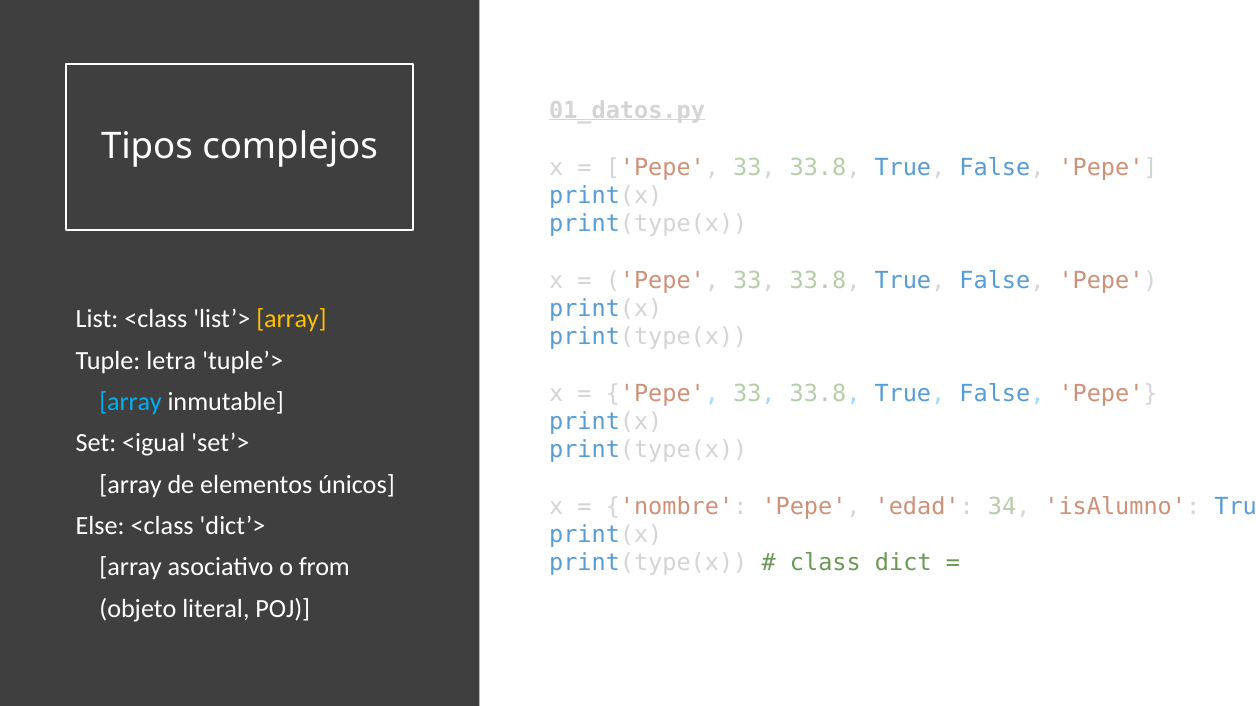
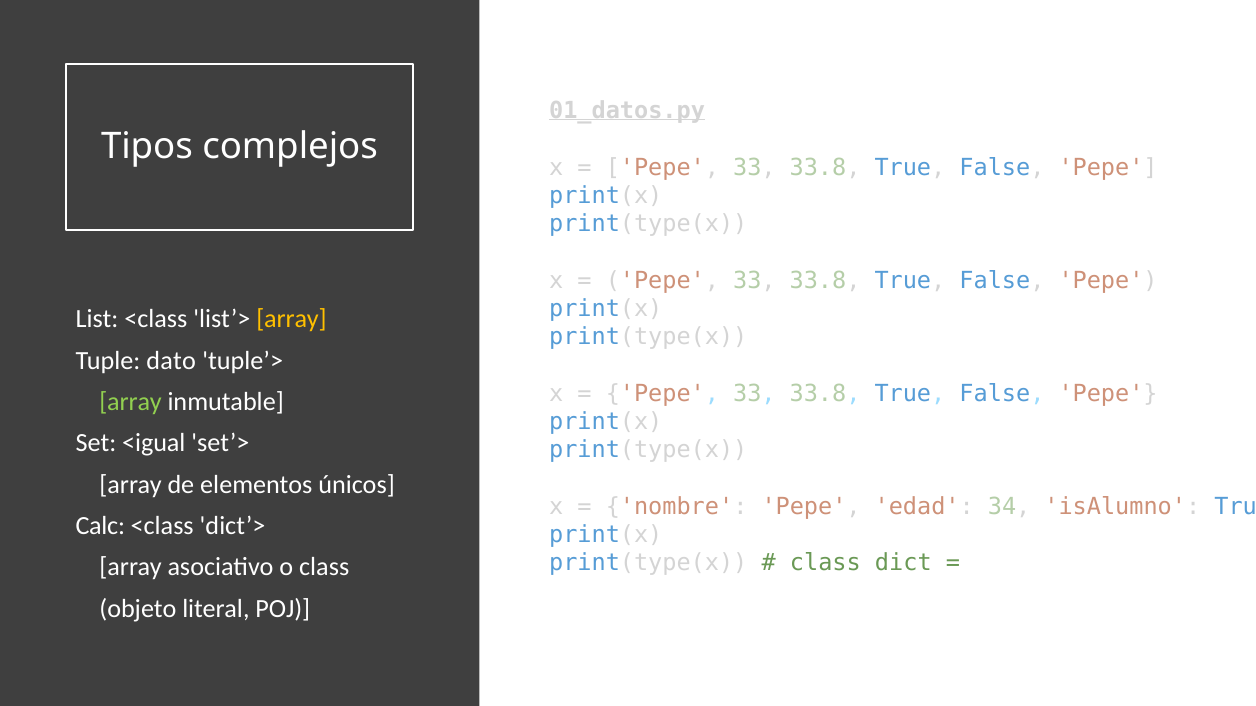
letra: letra -> dato
array at (131, 402) colour: light blue -> light green
Else: Else -> Calc
o from: from -> class
